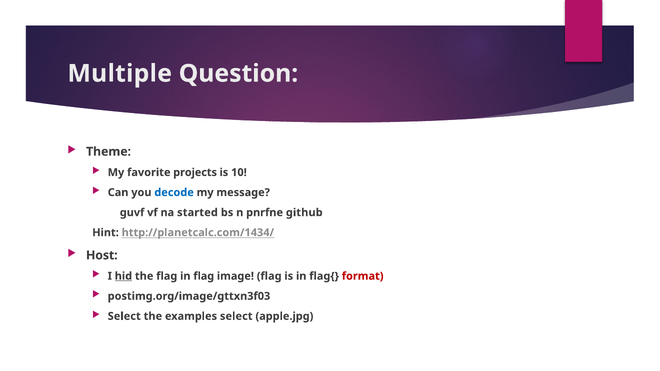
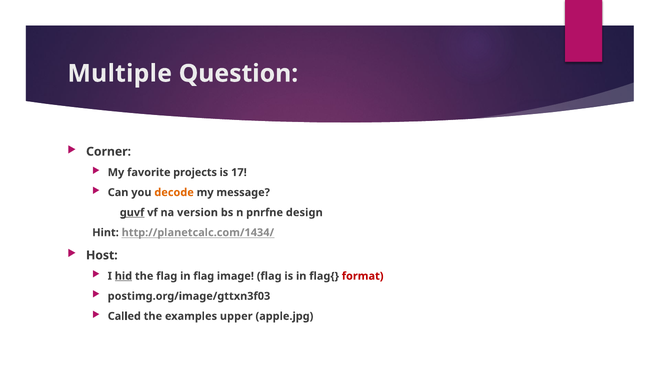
Theme: Theme -> Corner
10: 10 -> 17
decode colour: blue -> orange
guvf underline: none -> present
started: started -> version
github: github -> design
Select at (124, 316): Select -> Called
examples select: select -> upper
